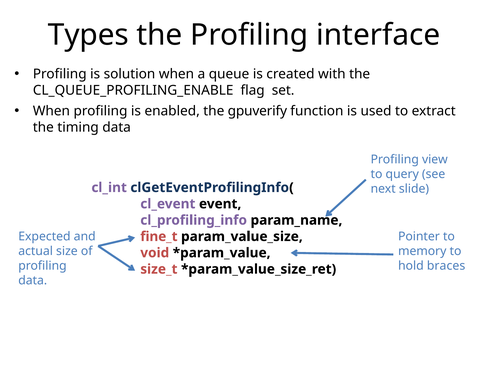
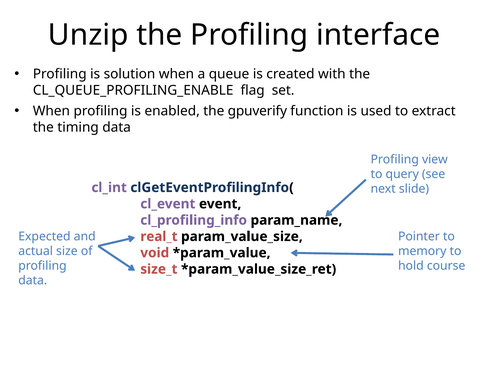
Types: Types -> Unzip
fine_t: fine_t -> real_t
braces: braces -> course
